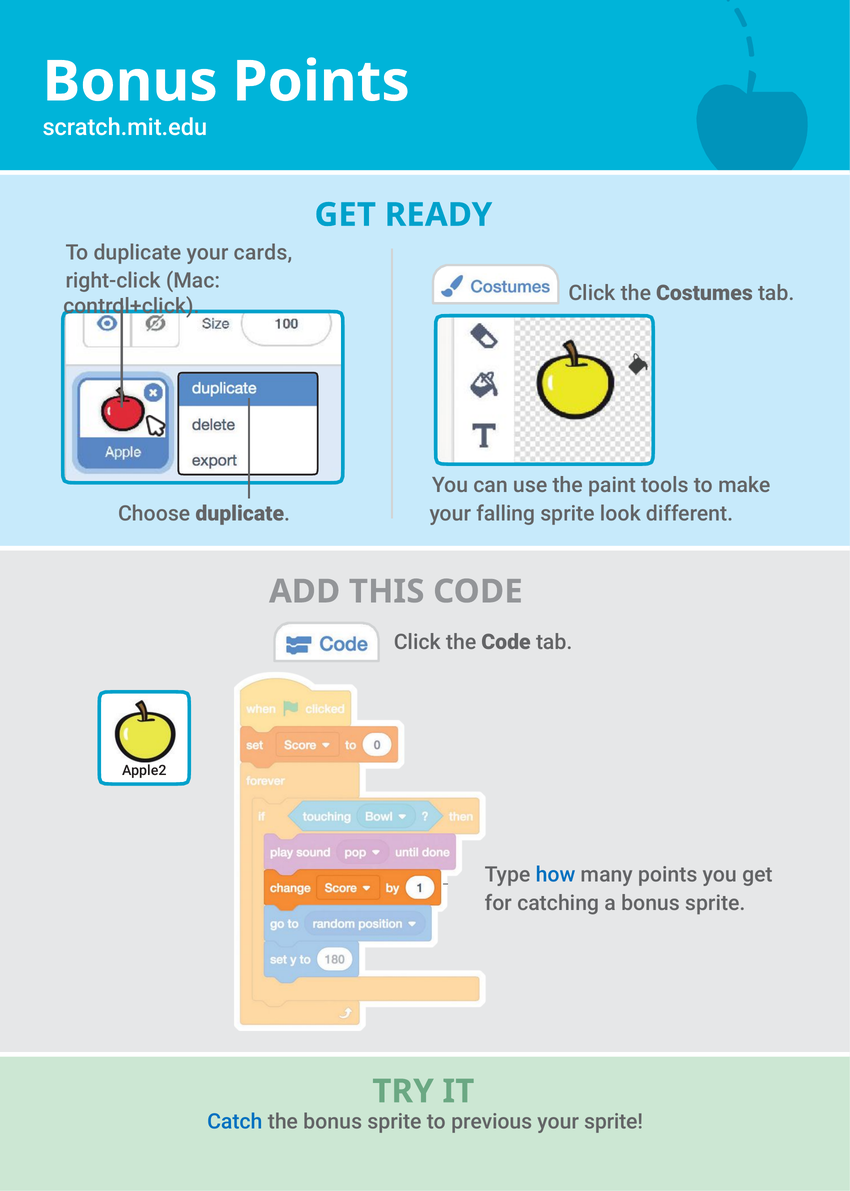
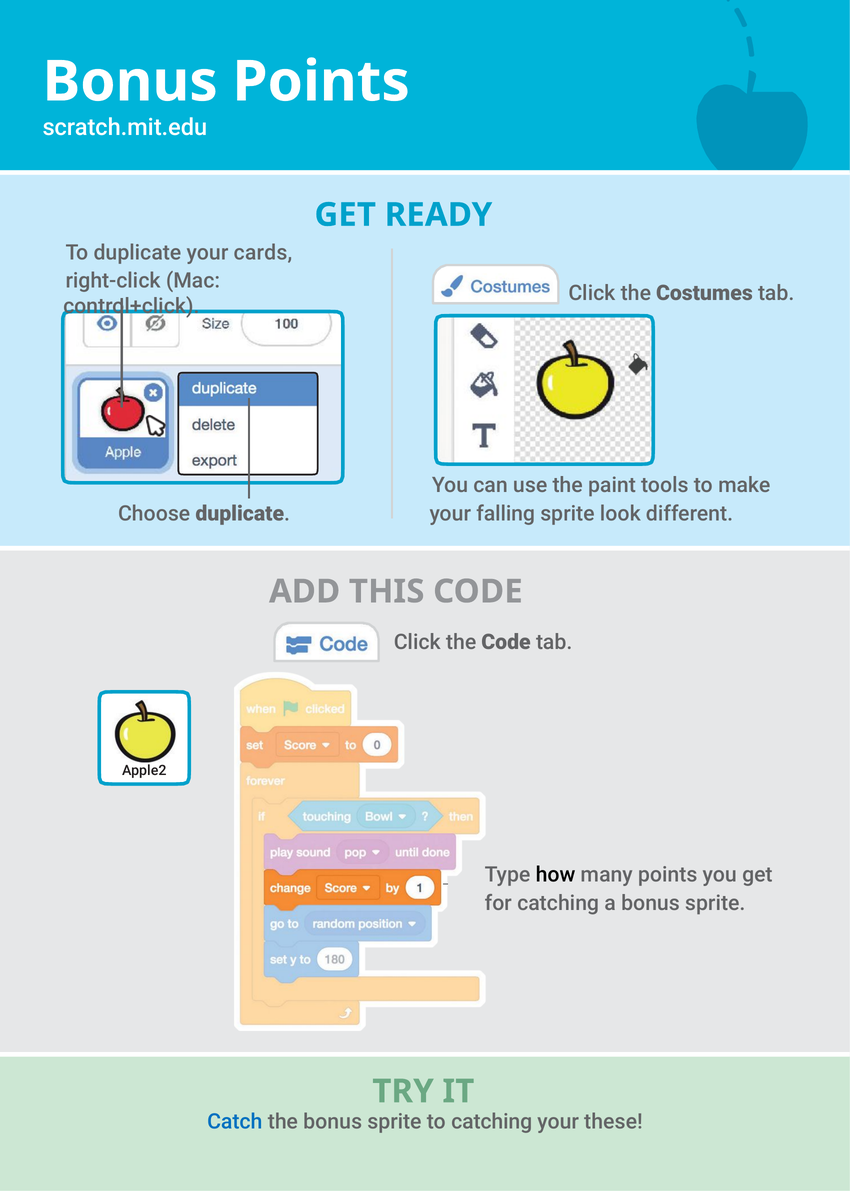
how colour: blue -> black
to previous: previous -> catching
your sprite: sprite -> these
